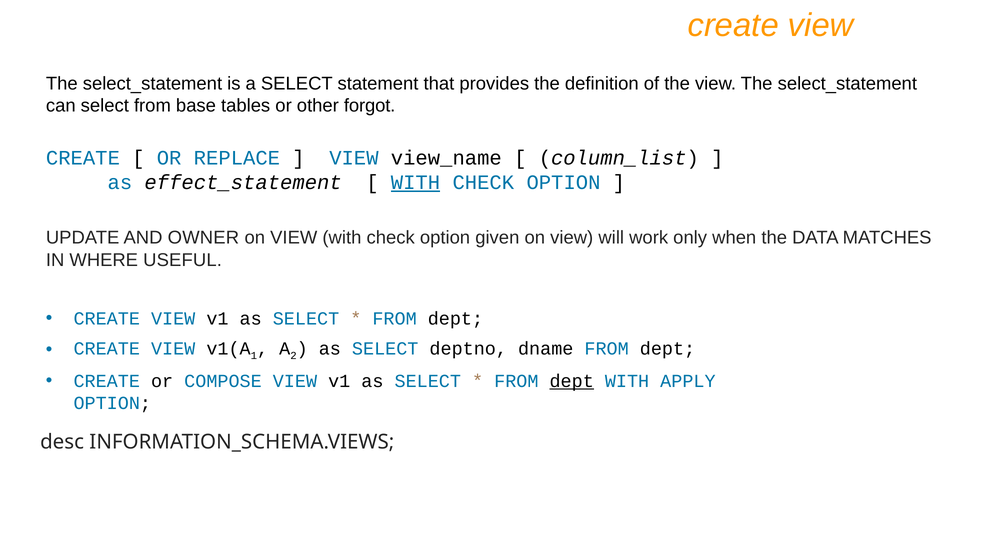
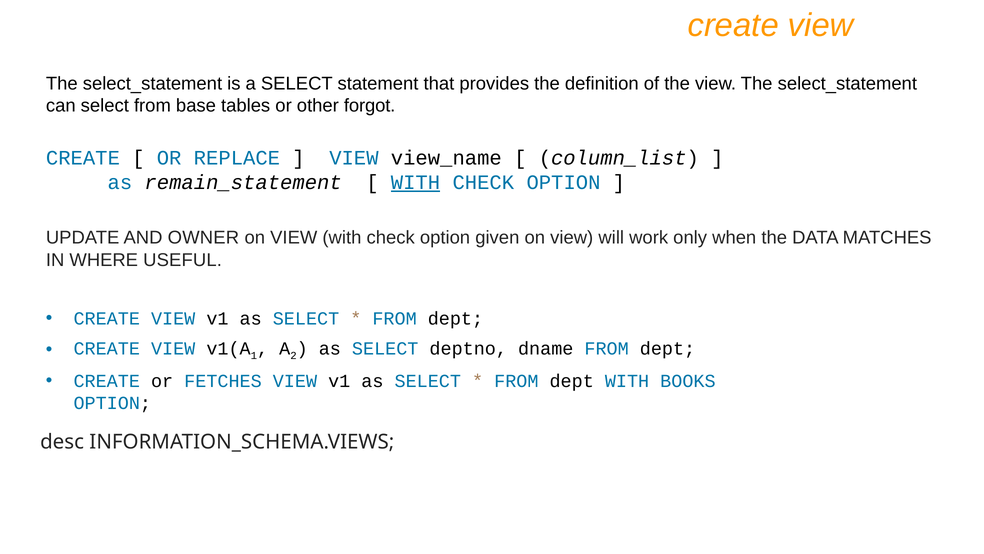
effect_statement: effect_statement -> remain_statement
COMPOSE: COMPOSE -> FETCHES
dept at (572, 381) underline: present -> none
APPLY: APPLY -> BOOKS
